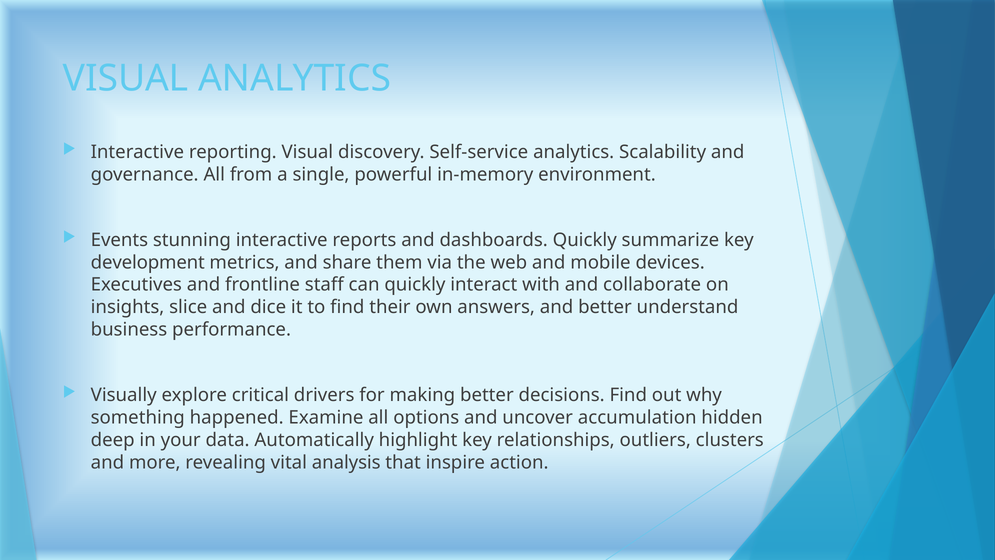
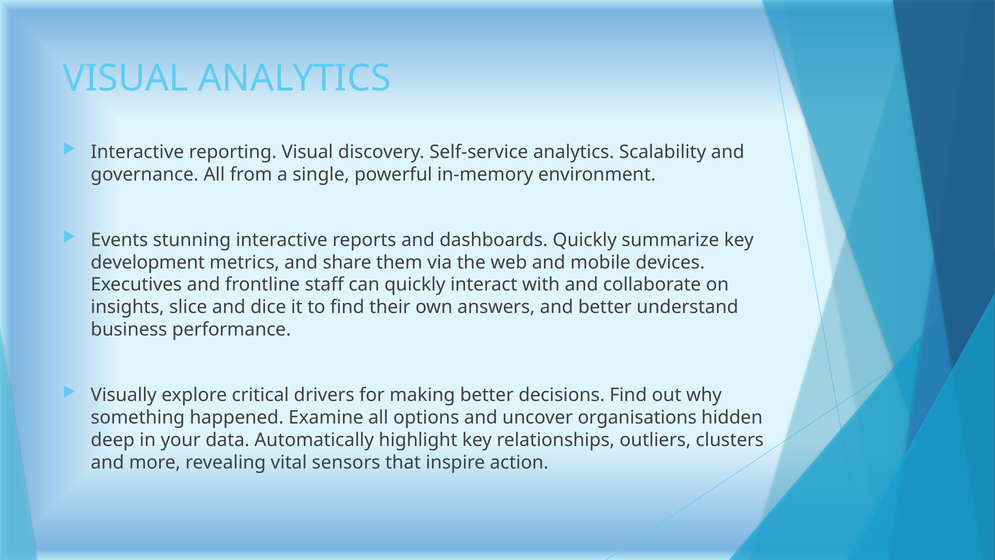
accumulation: accumulation -> organisations
analysis: analysis -> sensors
